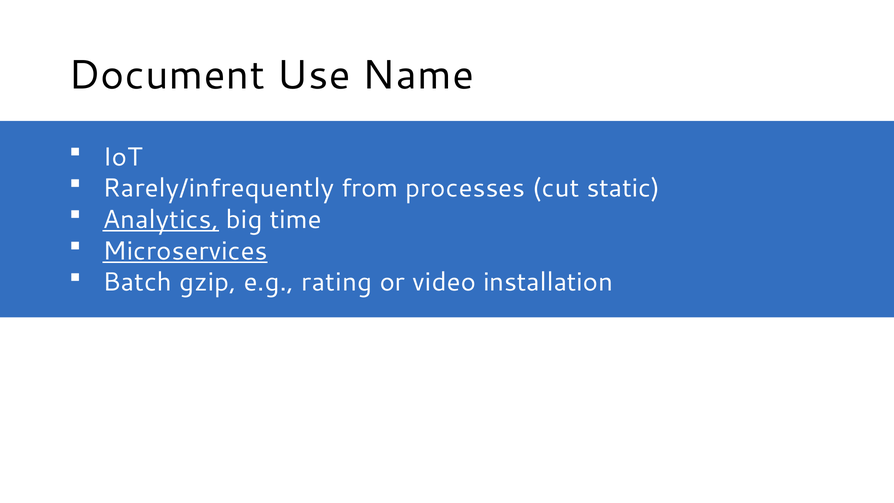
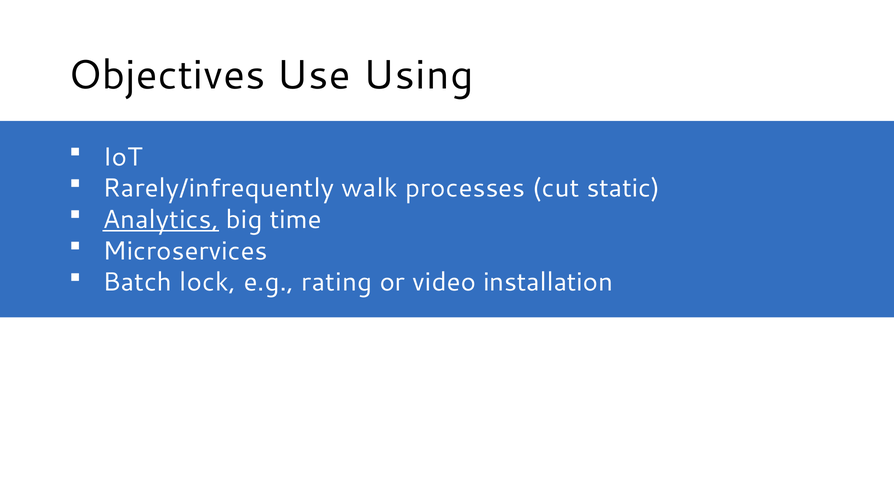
Document: Document -> Objectives
Name: Name -> Using
from: from -> walk
Microservices underline: present -> none
gzip: gzip -> lock
